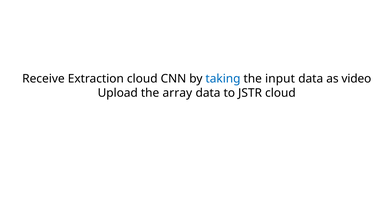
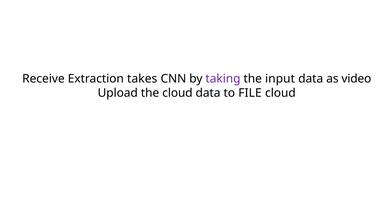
Extraction cloud: cloud -> takes
taking colour: blue -> purple
the array: array -> cloud
JSTR: JSTR -> FILE
